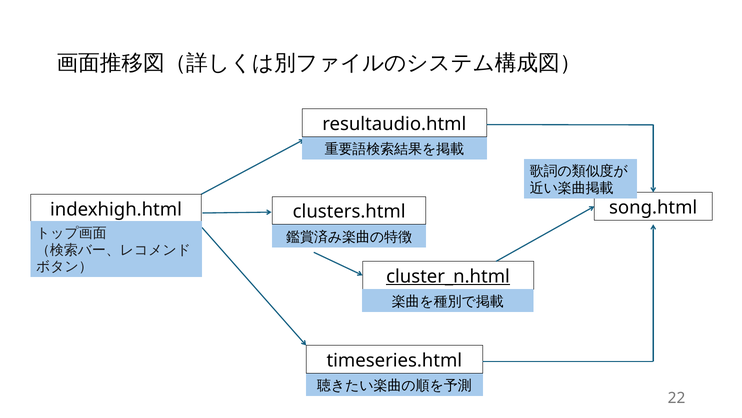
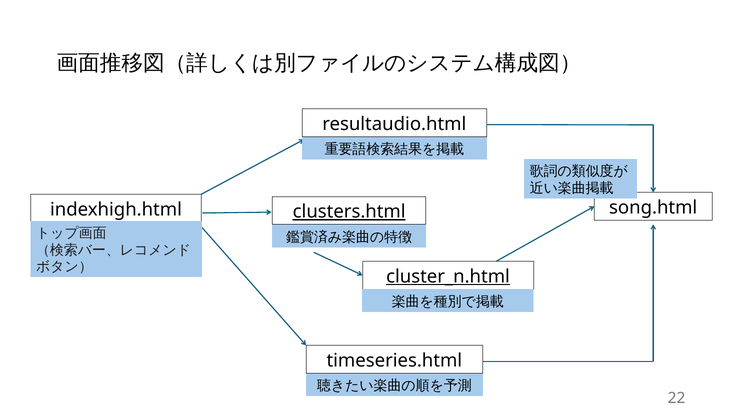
clusters.html underline: none -> present
